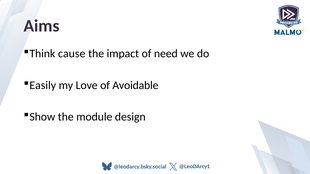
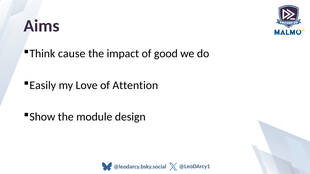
need: need -> good
Avoidable: Avoidable -> Attention
